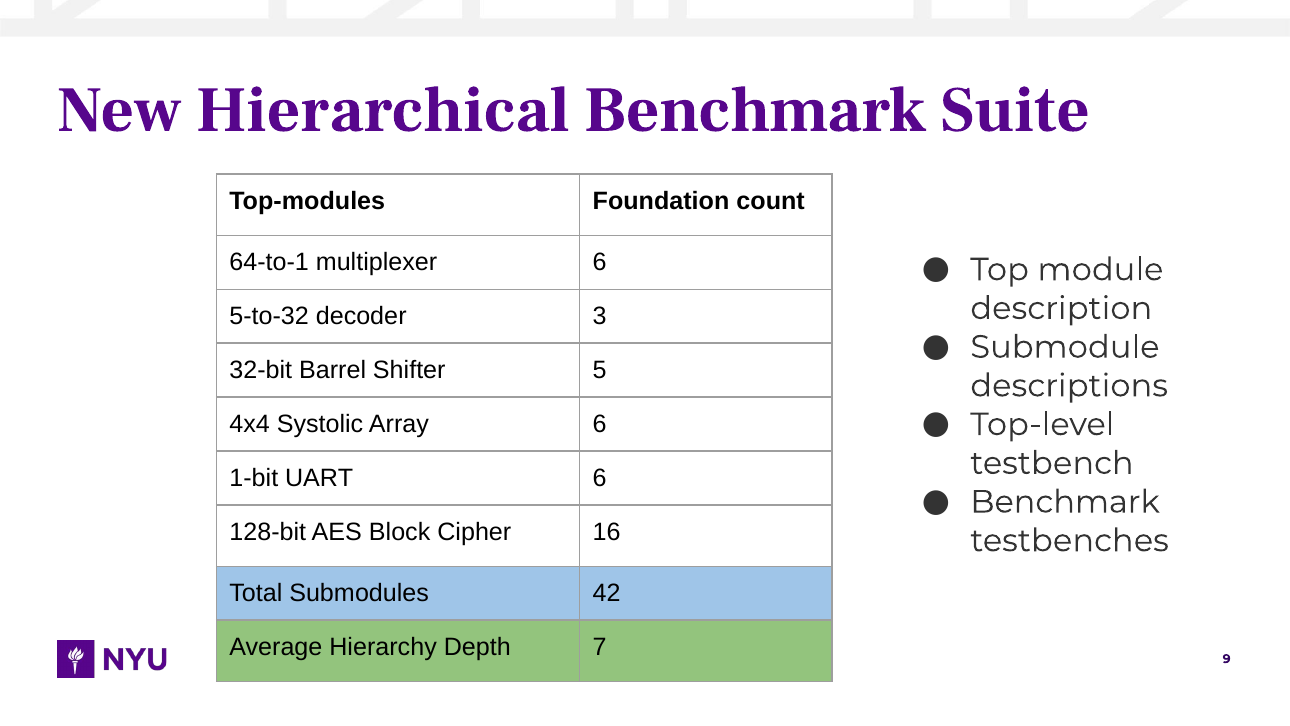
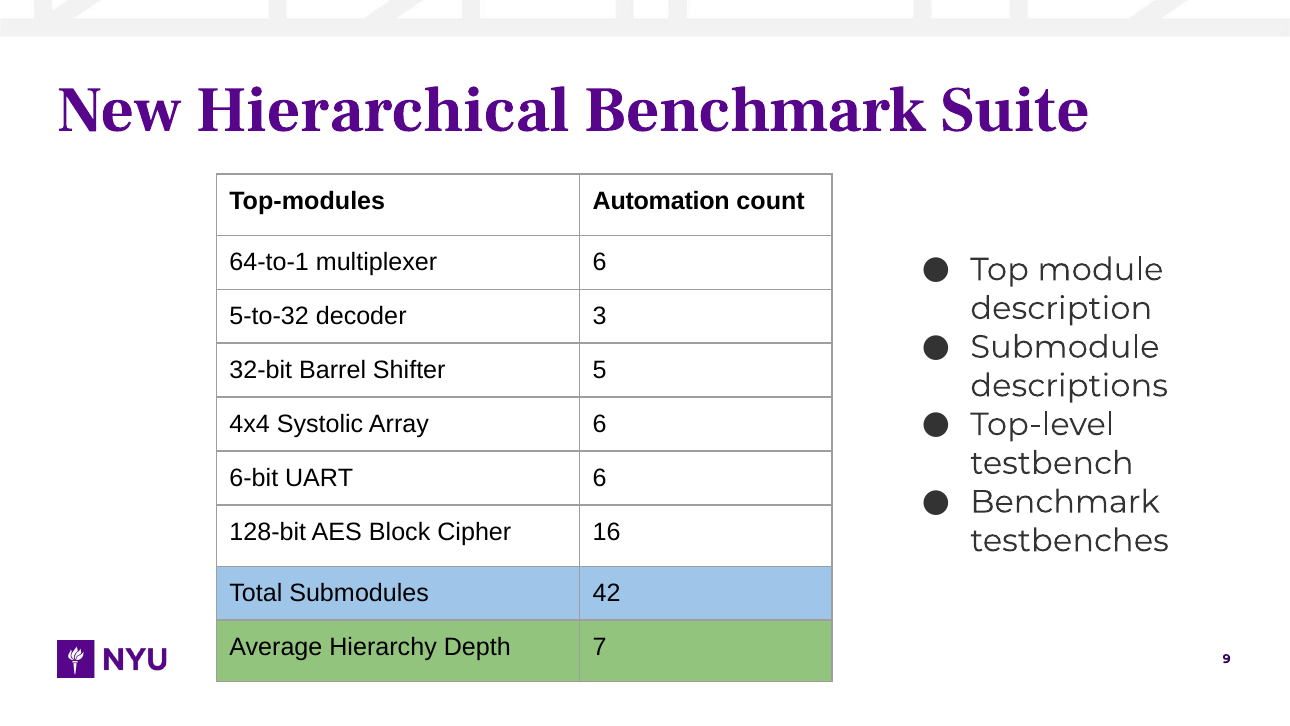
Foundation: Foundation -> Automation
1-bit: 1-bit -> 6-bit
